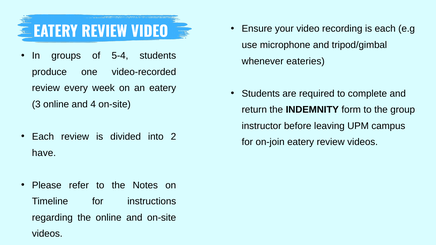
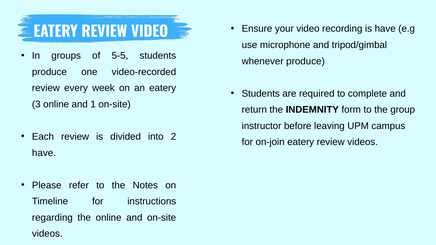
is each: each -> have
5-4: 5-4 -> 5-5
whenever eateries: eateries -> produce
4: 4 -> 1
